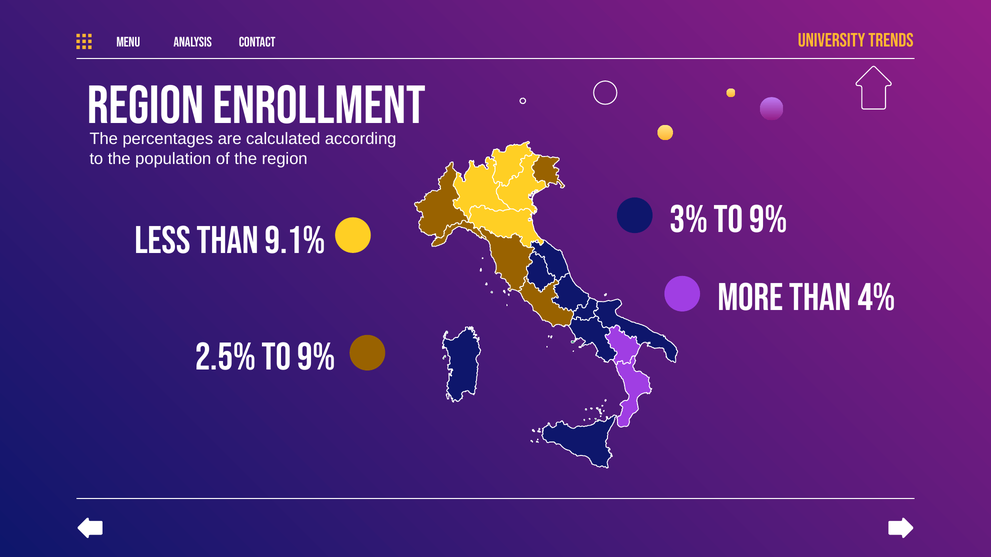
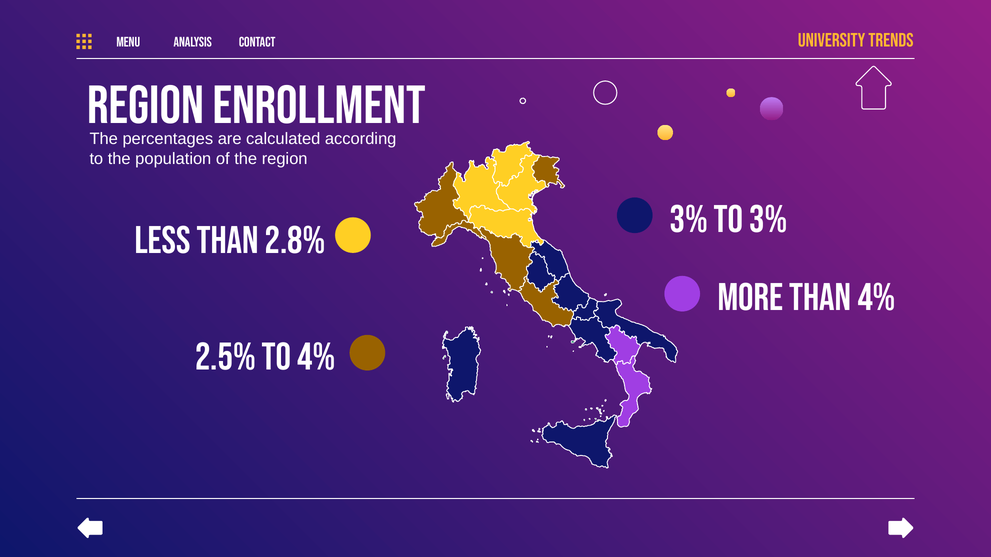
3% to 9%: 9% -> 3%
9.1%: 9.1% -> 2.8%
2.5% to 9%: 9% -> 4%
